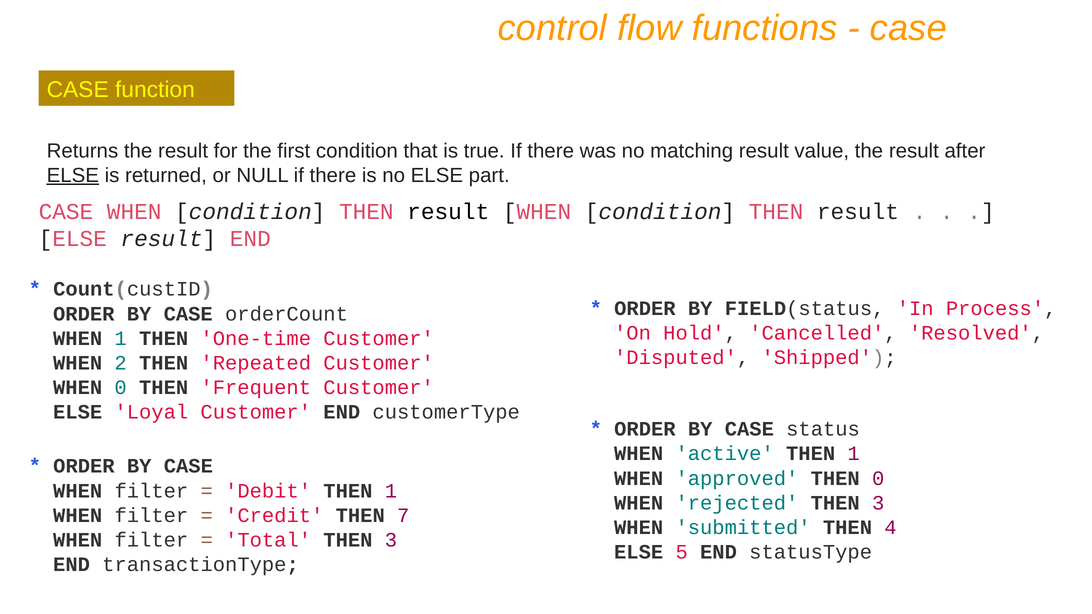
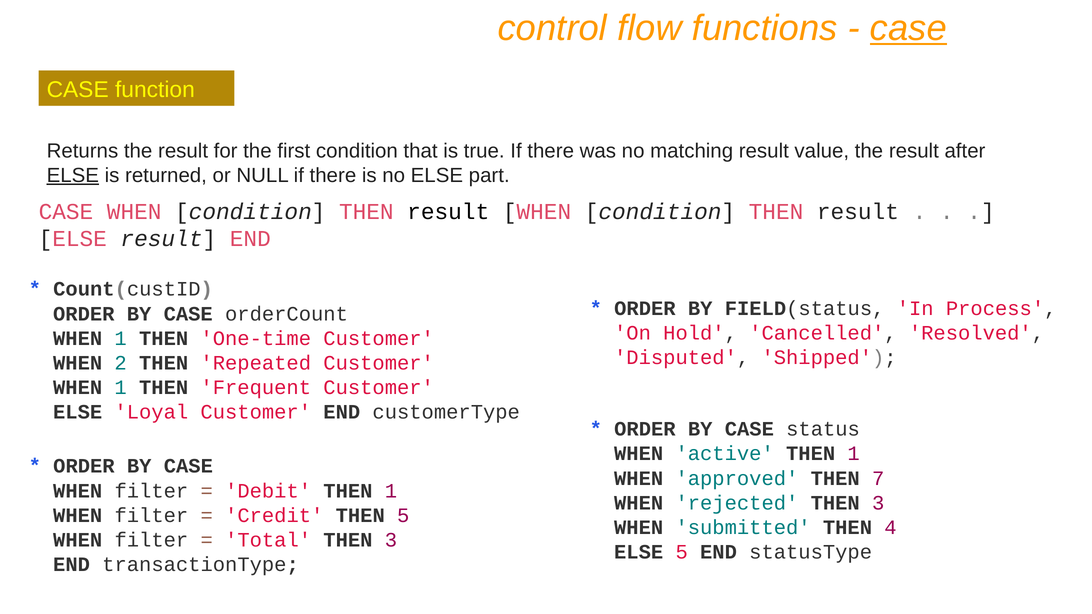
case at (908, 28) underline: none -> present
0 at (121, 388): 0 -> 1
THEN 0: 0 -> 7
THEN 7: 7 -> 5
